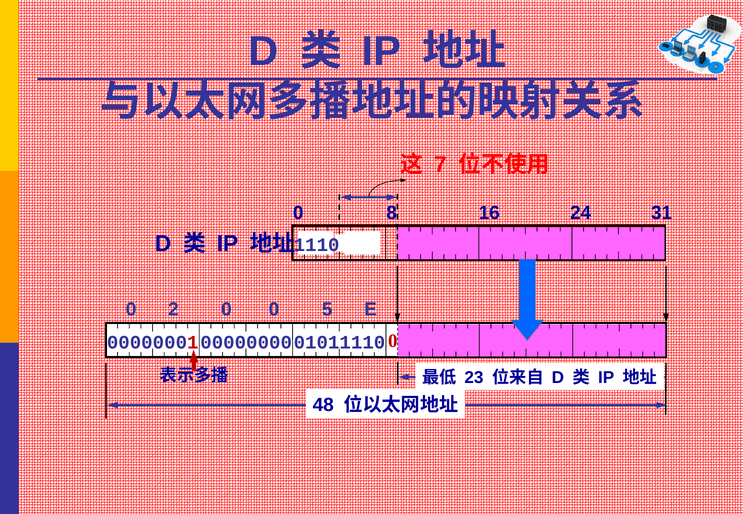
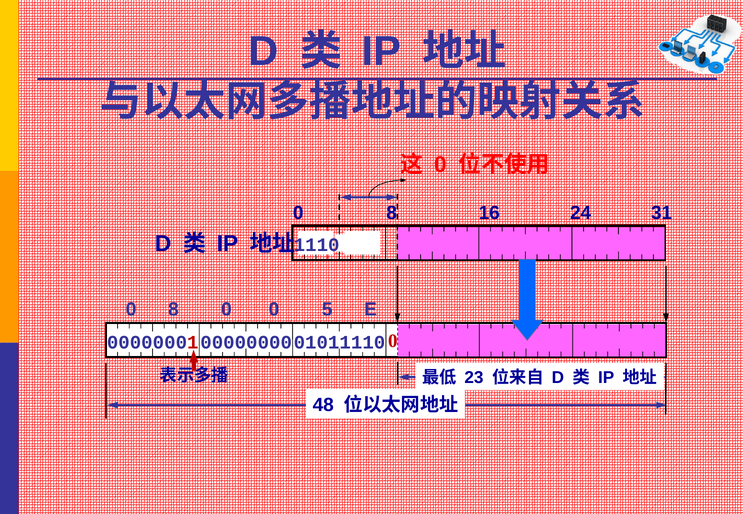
7 at (440, 165): 7 -> 0
2 at (173, 310): 2 -> 8
